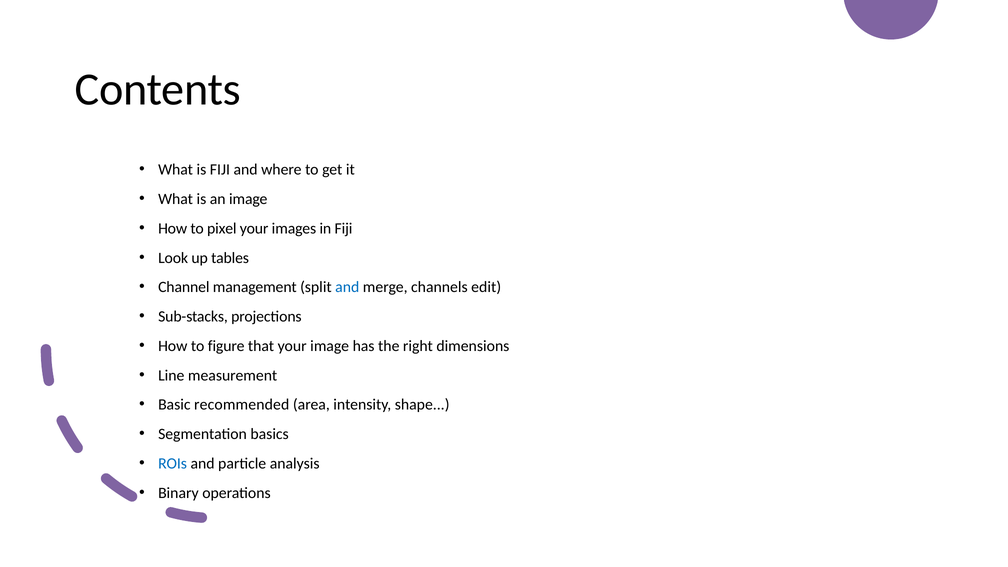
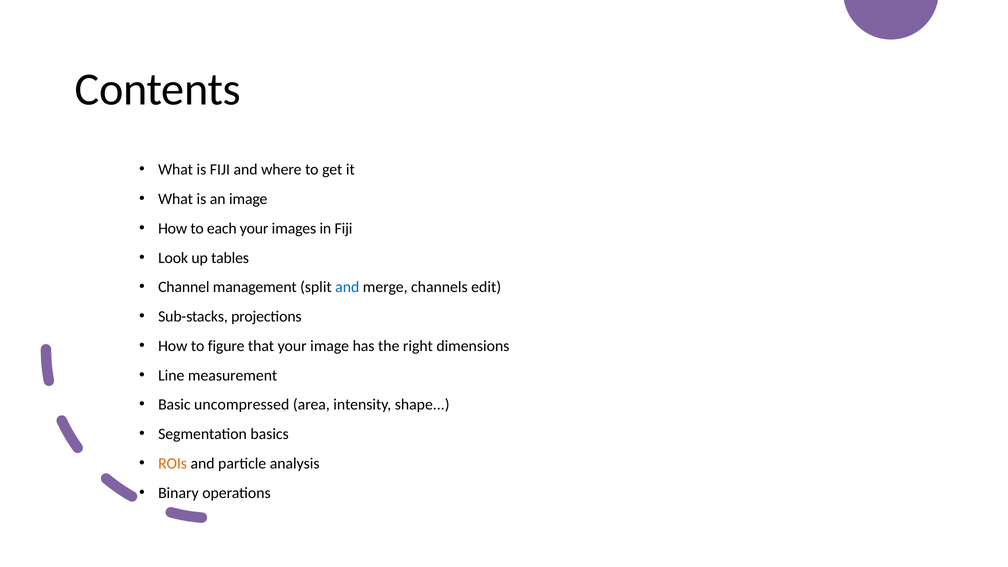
pixel: pixel -> each
recommended: recommended -> uncompressed
ROIs colour: blue -> orange
